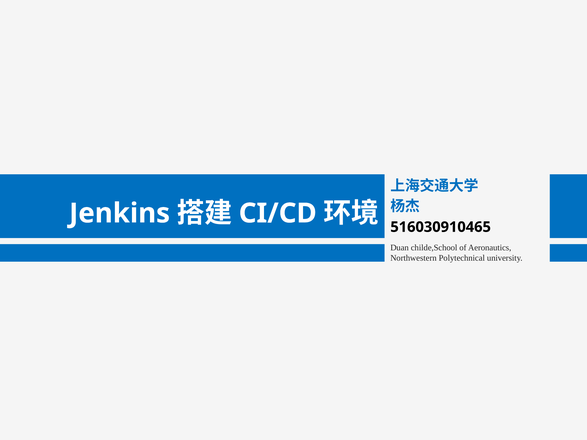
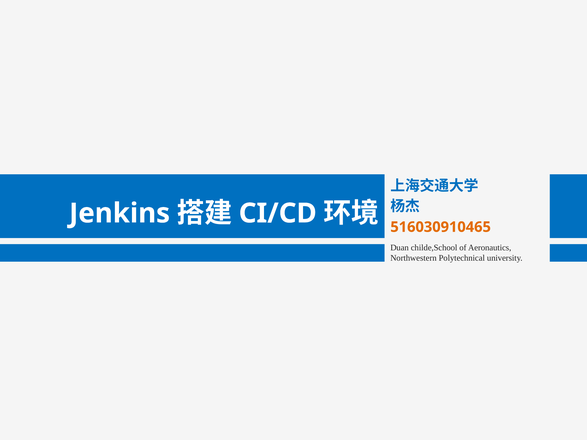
516030910465 colour: black -> orange
